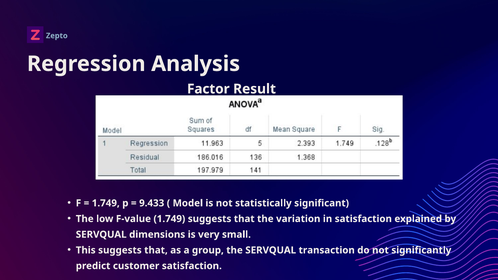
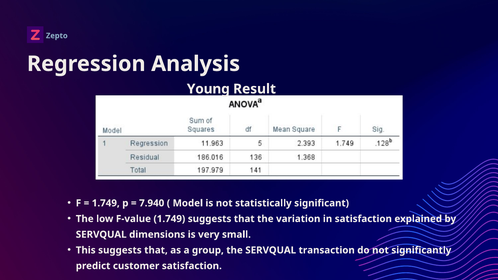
Factor: Factor -> Young
9.433: 9.433 -> 7.940
